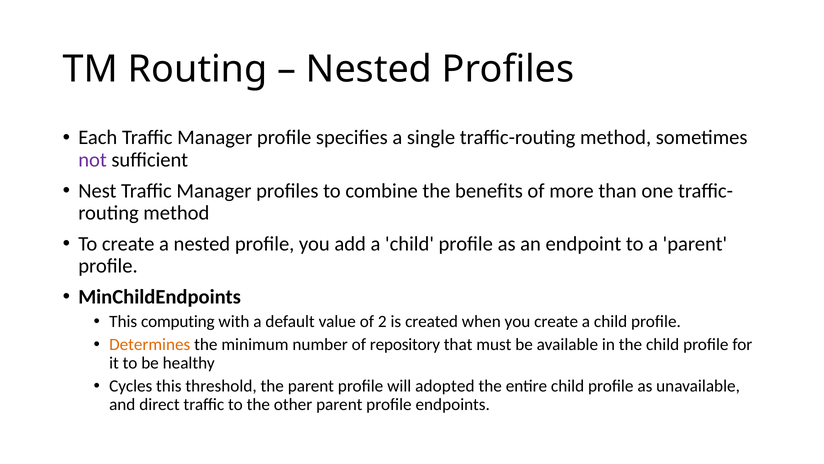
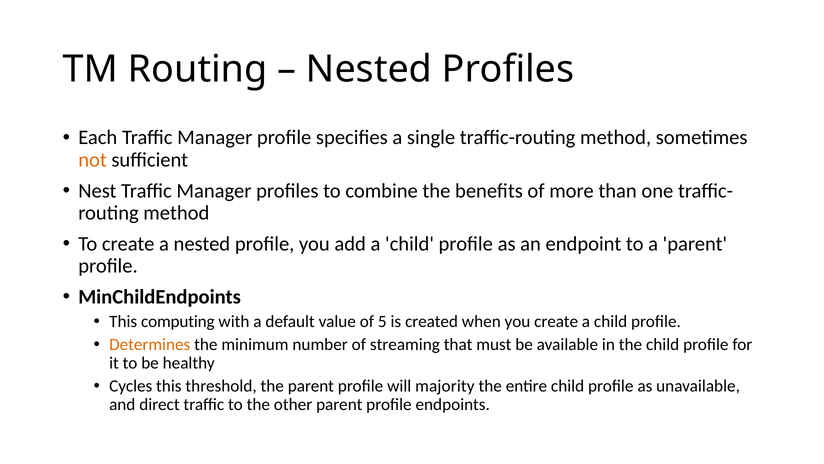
not colour: purple -> orange
2: 2 -> 5
repository: repository -> streaming
adopted: adopted -> majority
